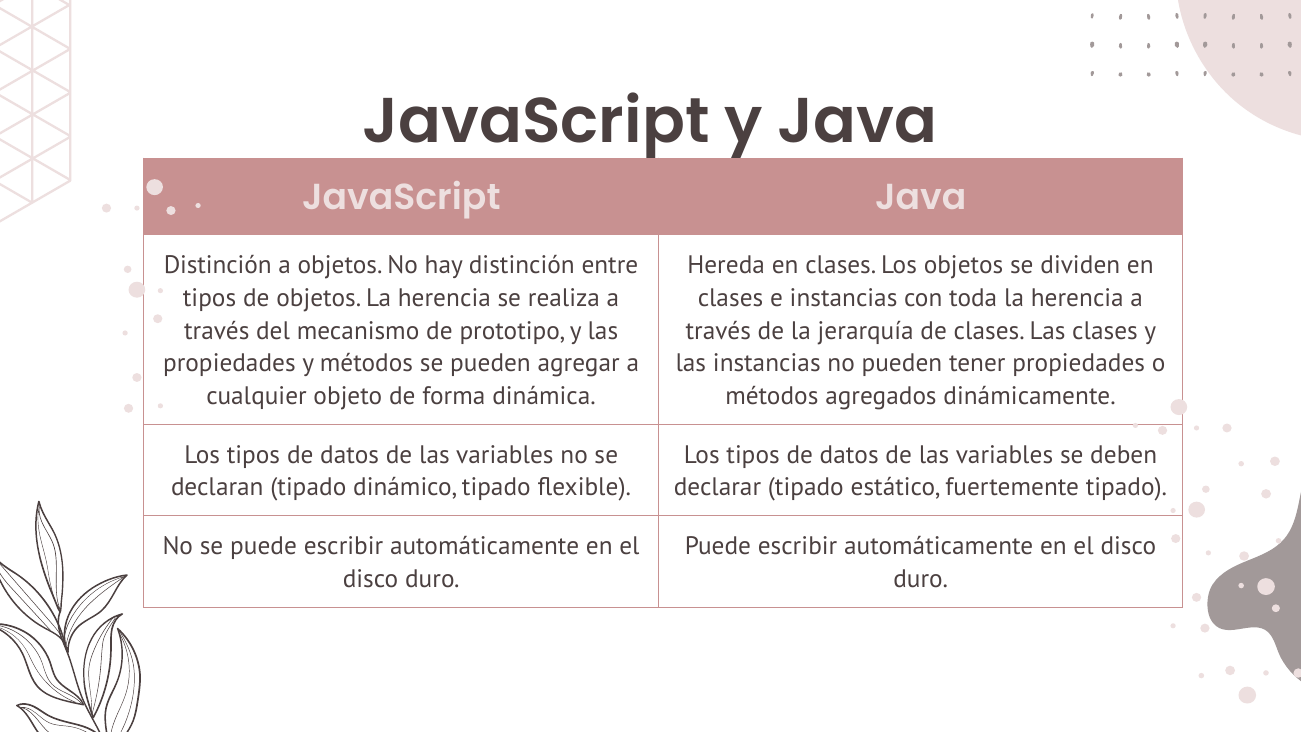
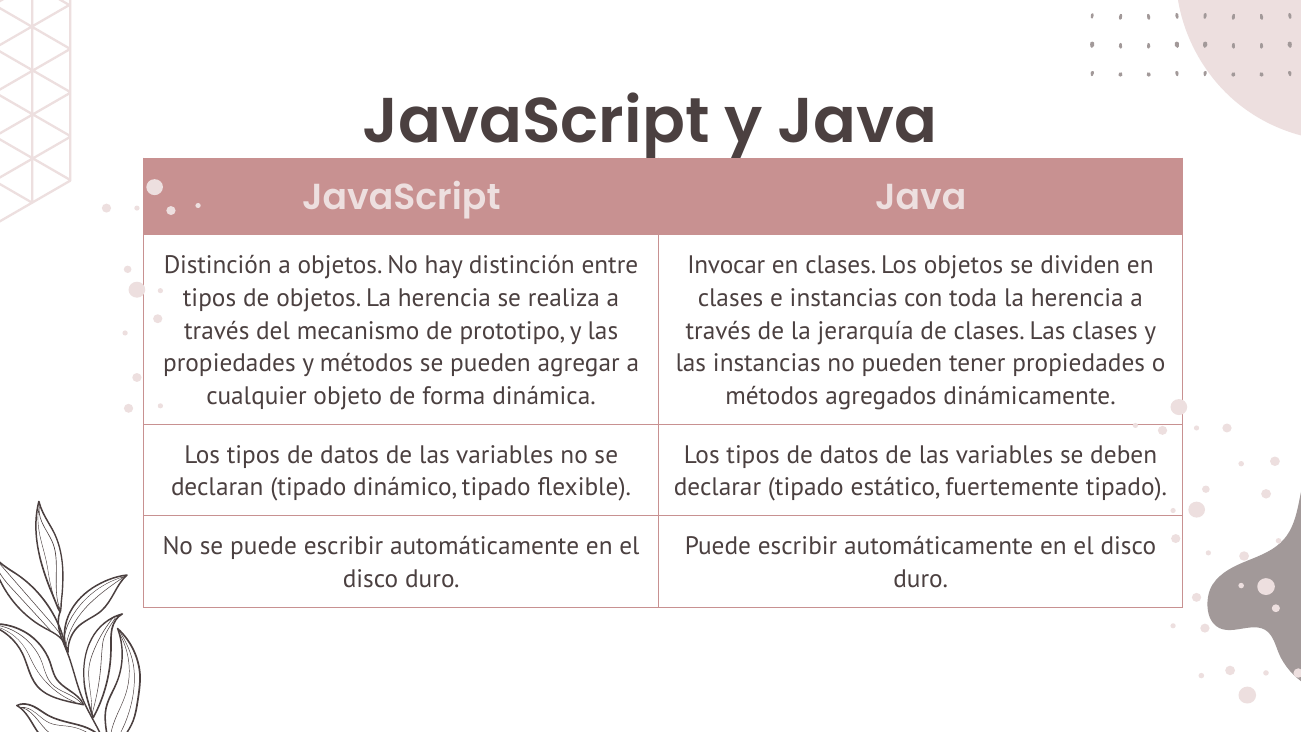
Hereda: Hereda -> Invocar
